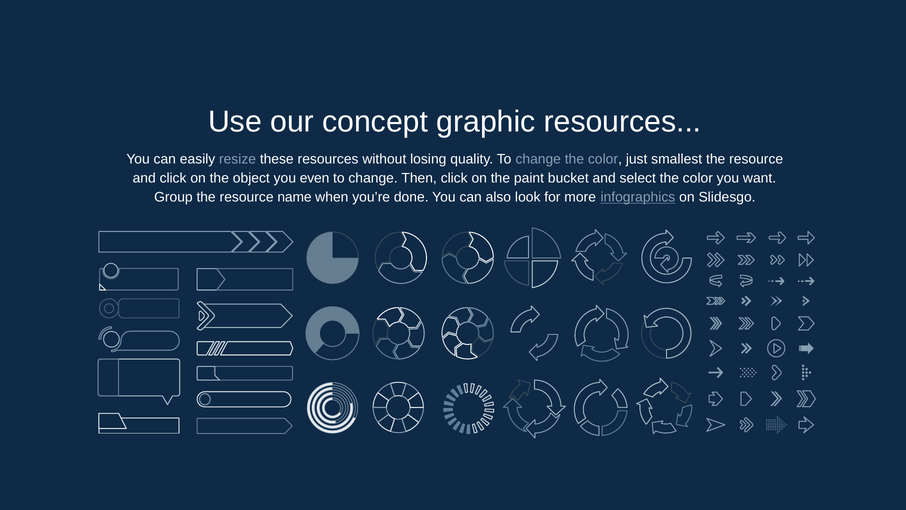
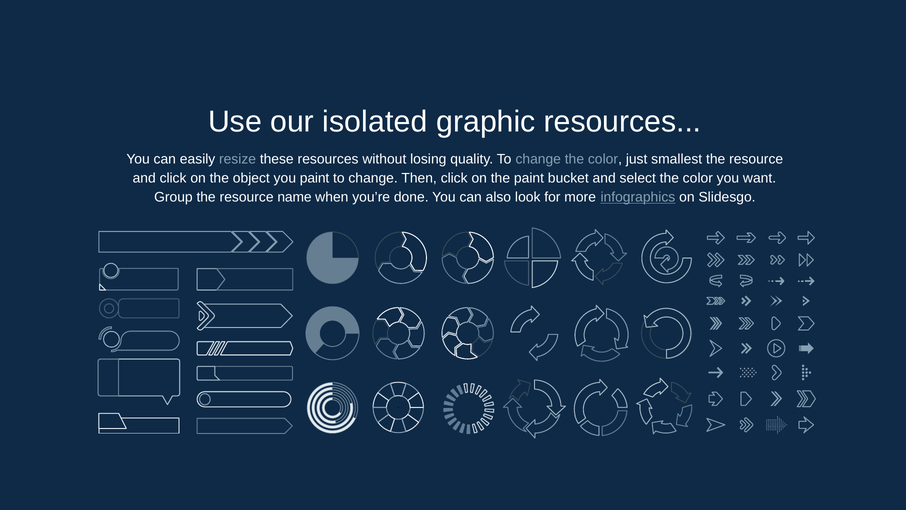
concept: concept -> isolated
you even: even -> paint
